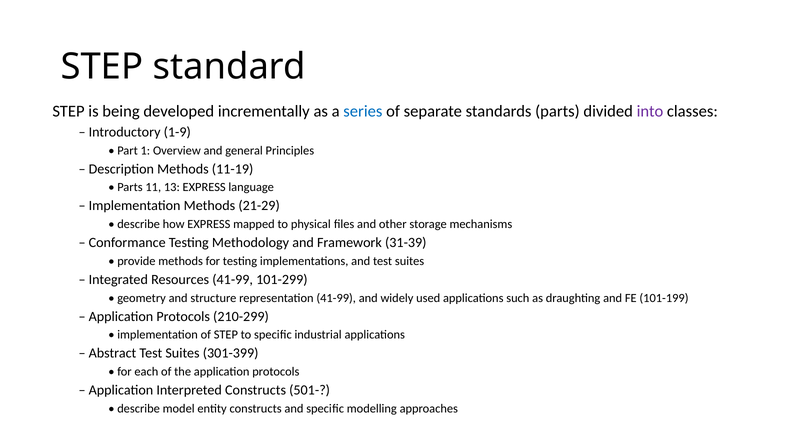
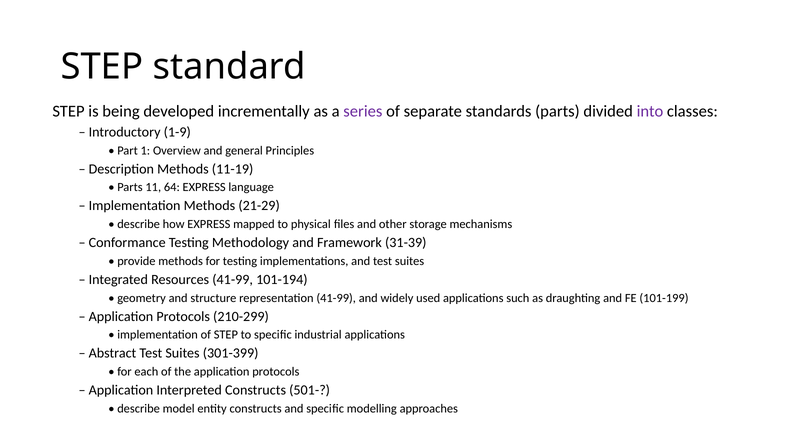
series colour: blue -> purple
13: 13 -> 64
101-299: 101-299 -> 101-194
